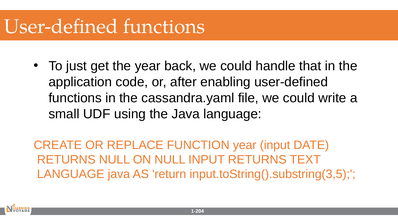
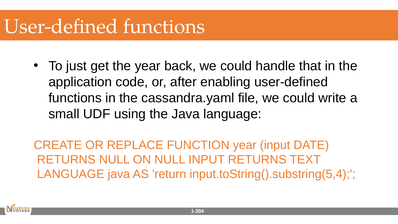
input.toString().substring(3,5: input.toString().substring(3,5 -> input.toString().substring(5,4
